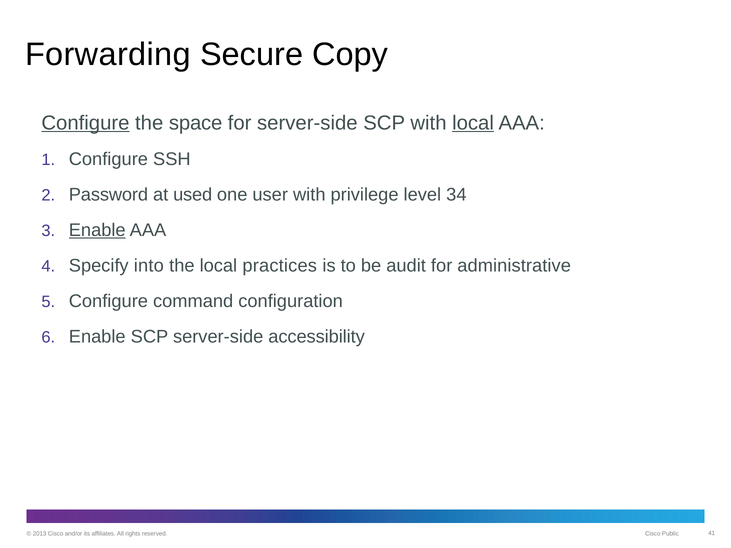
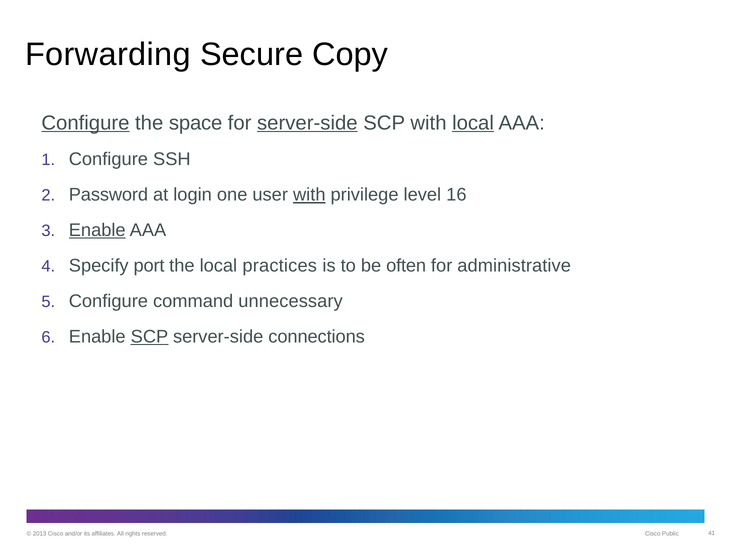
server-side at (307, 123) underline: none -> present
used: used -> login
with at (309, 195) underline: none -> present
34: 34 -> 16
into: into -> port
audit: audit -> often
configuration: configuration -> unnecessary
SCP at (150, 337) underline: none -> present
accessibility: accessibility -> connections
